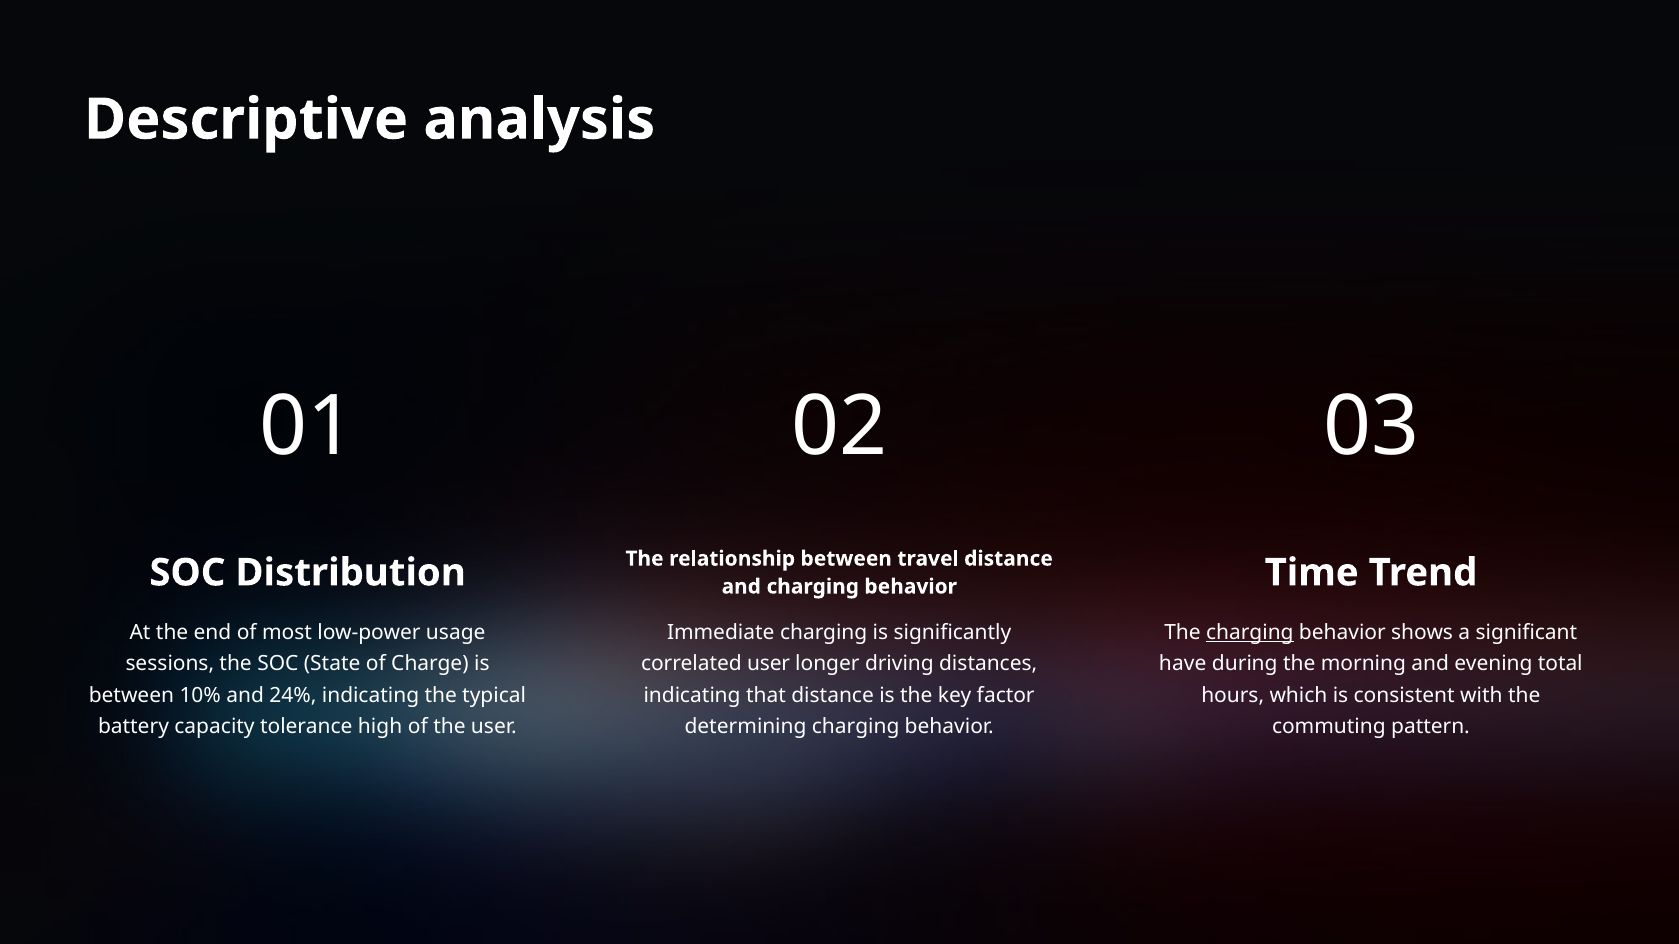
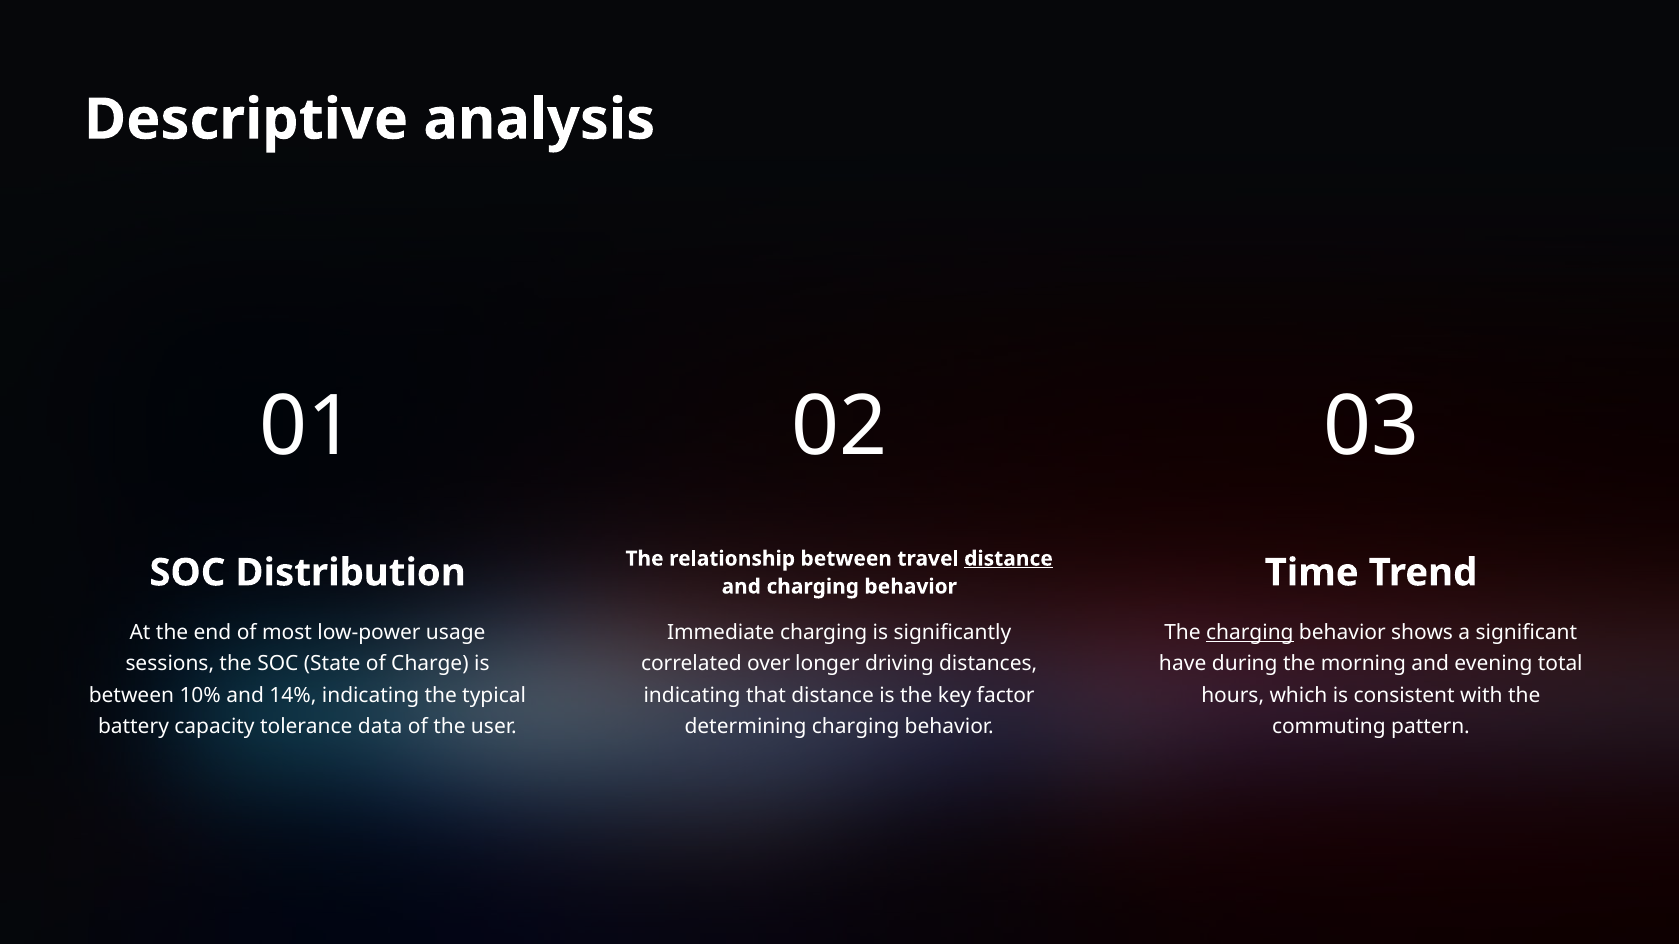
distance at (1008, 559) underline: none -> present
correlated user: user -> over
24%: 24% -> 14%
high: high -> data
